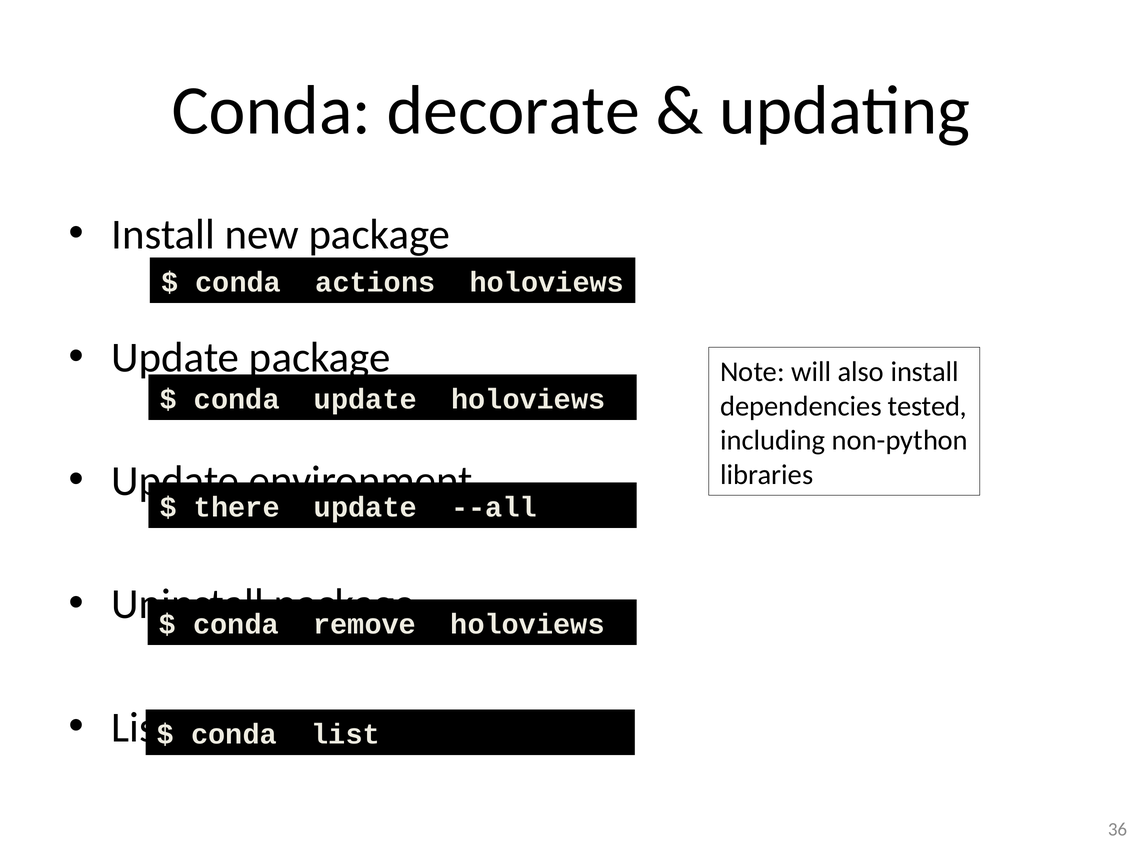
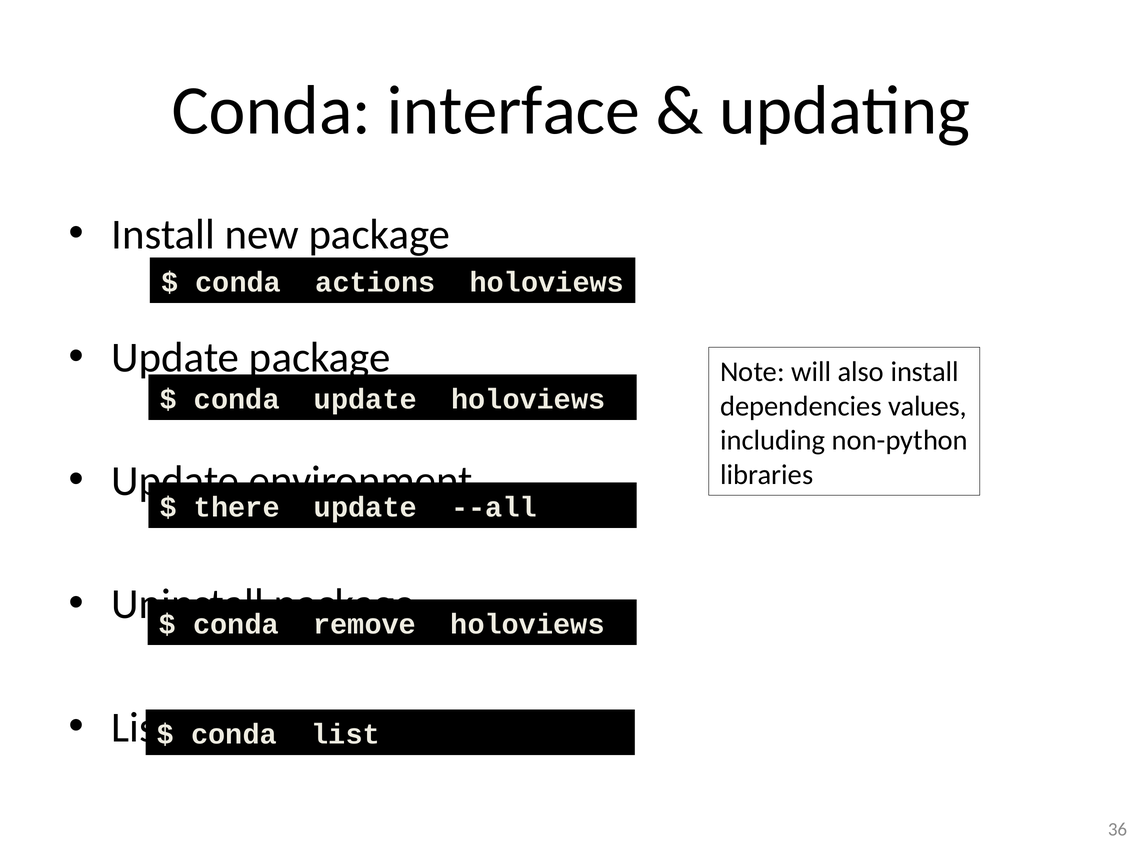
decorate: decorate -> interface
tested: tested -> values
